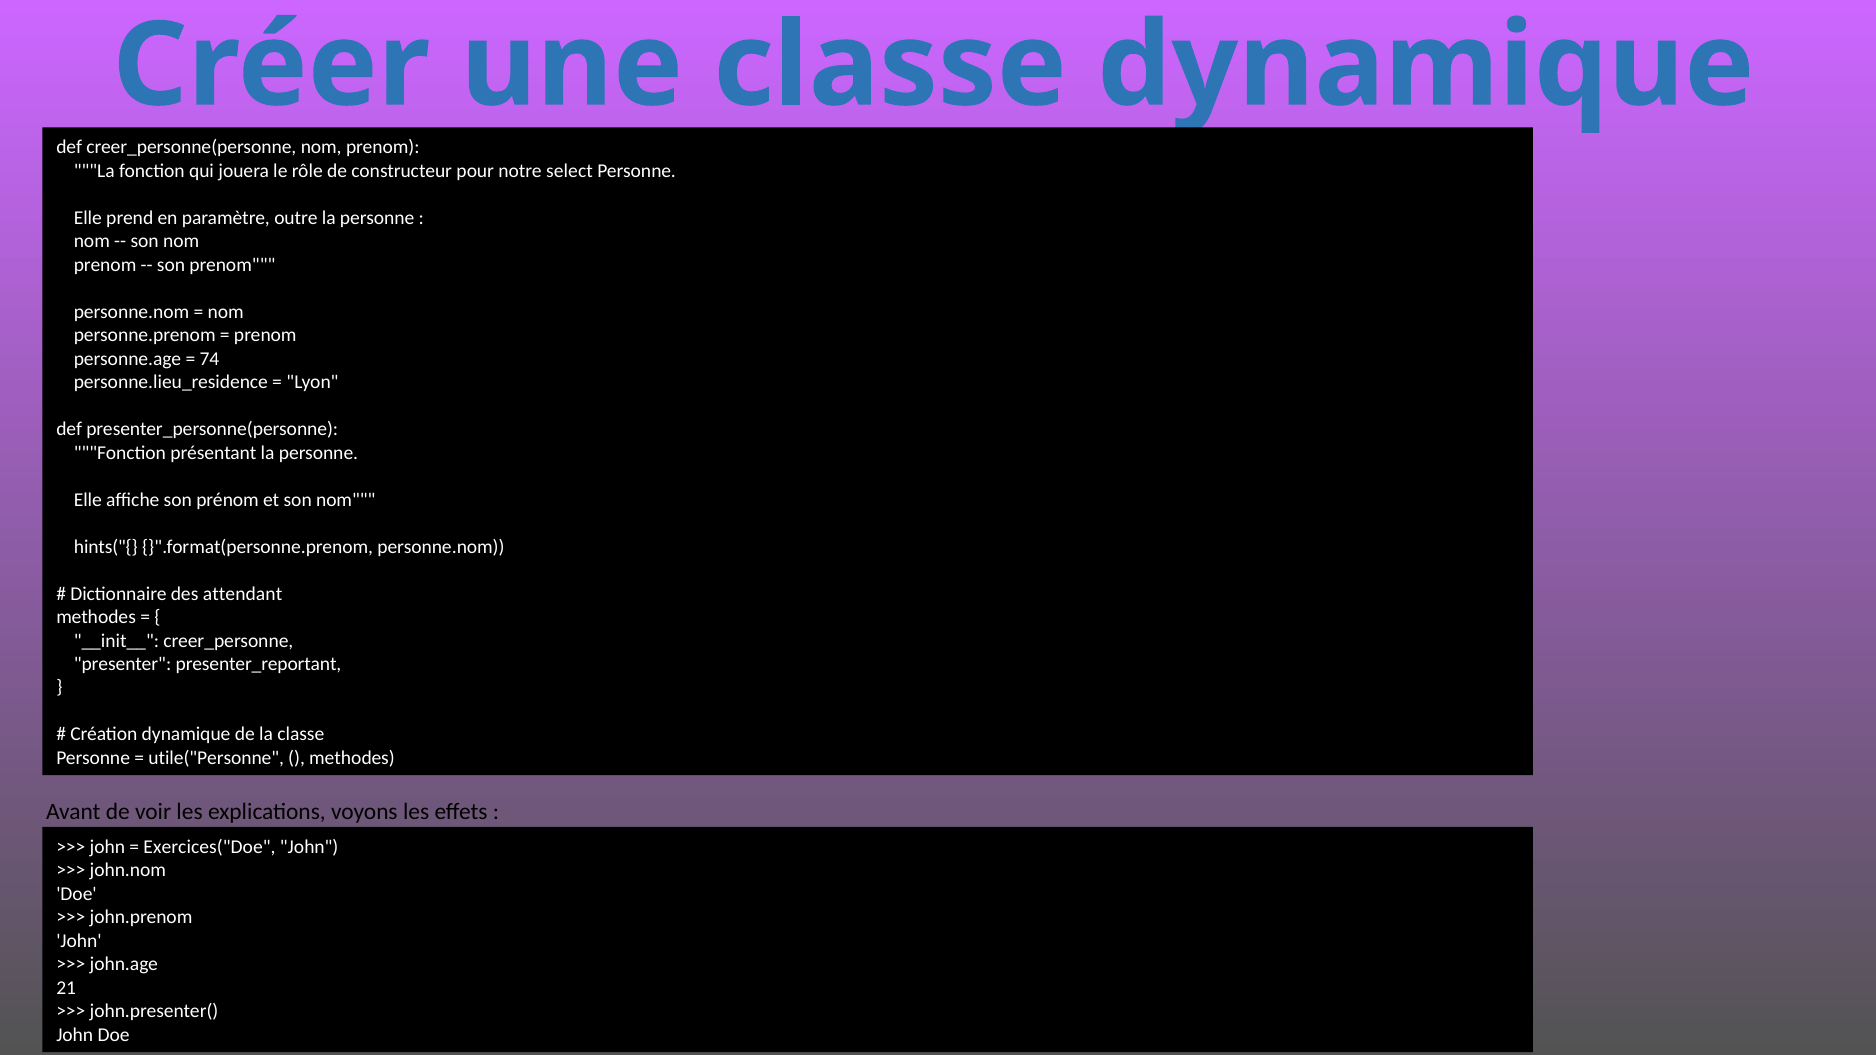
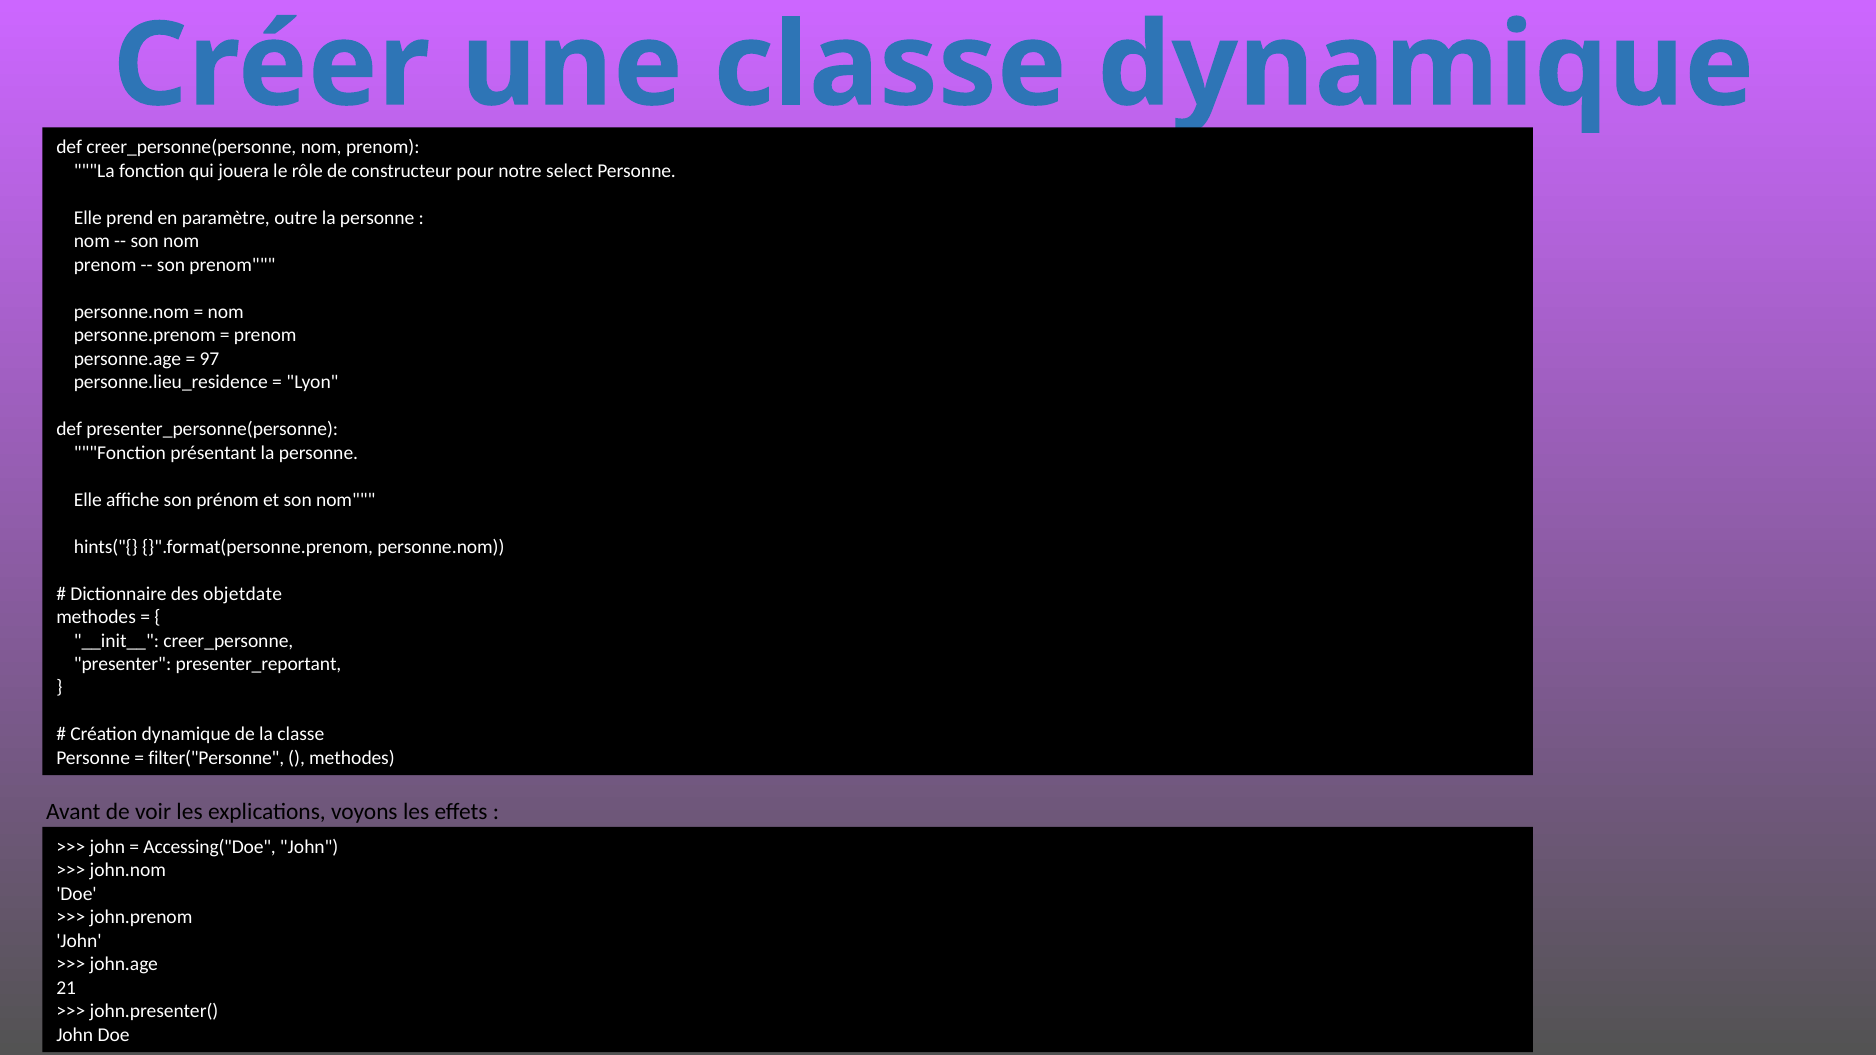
74: 74 -> 97
attendant: attendant -> objetdate
utile("Personne: utile("Personne -> filter("Personne
Exercices("Doe: Exercices("Doe -> Accessing("Doe
